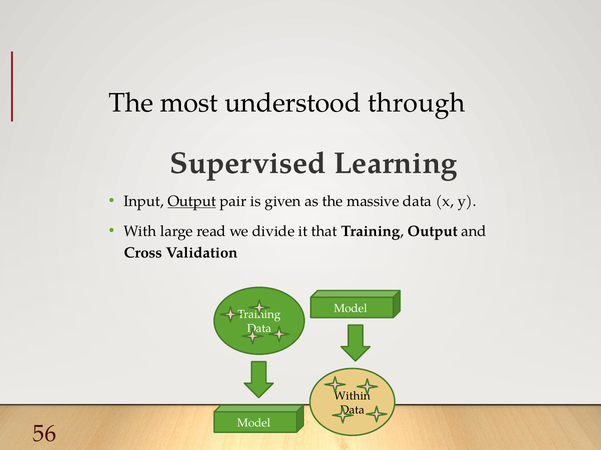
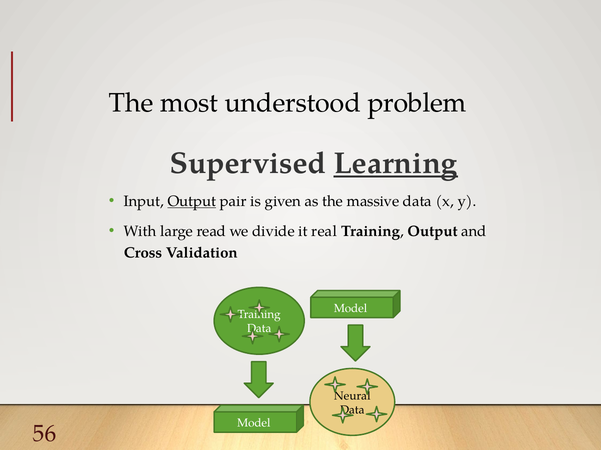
through: through -> problem
Learning underline: none -> present
that: that -> real
Within: Within -> Neural
